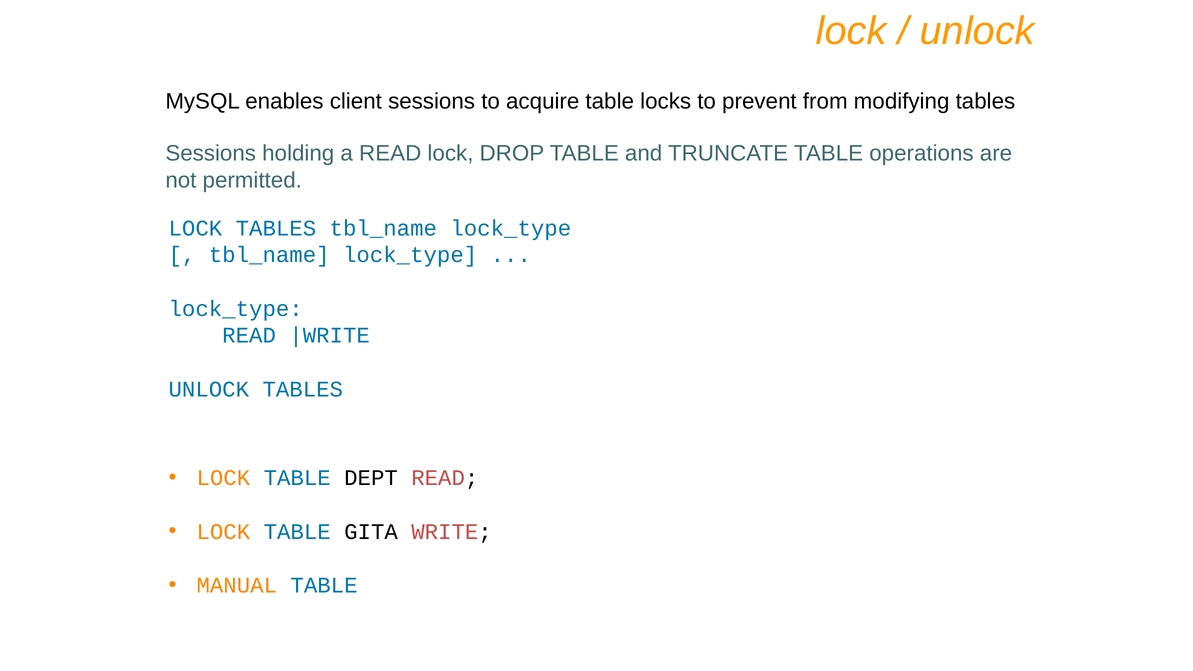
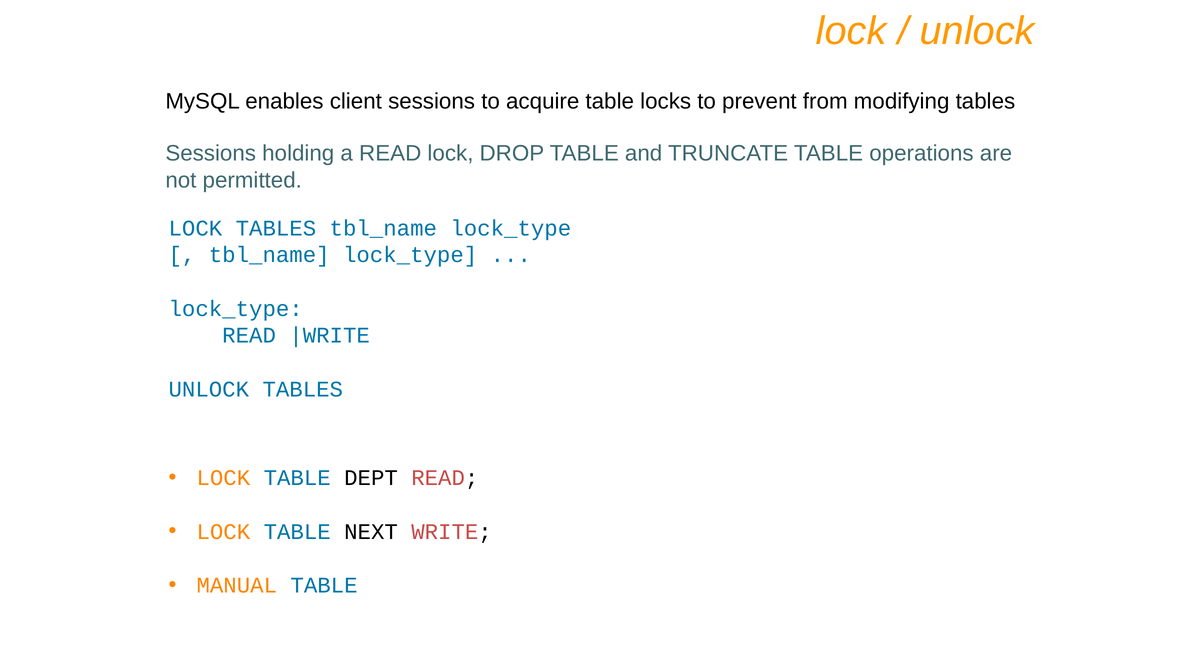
GITA: GITA -> NEXT
